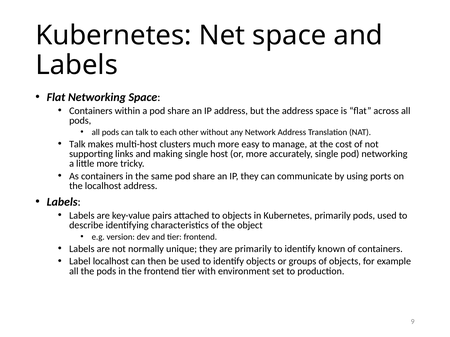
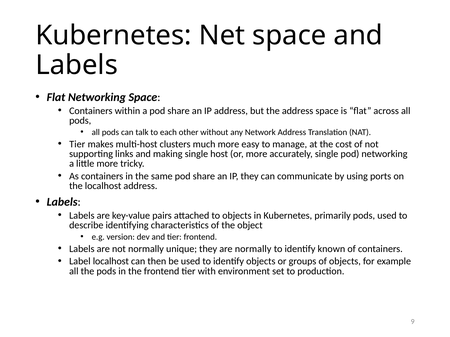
Talk at (77, 144): Talk -> Tier
are primarily: primarily -> normally
